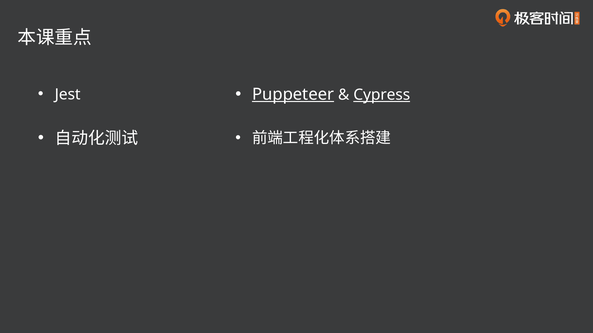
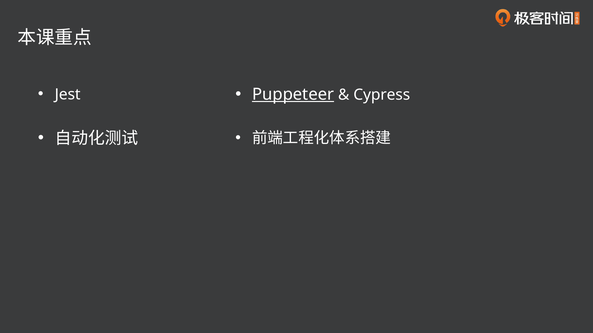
Cypress underline: present -> none
